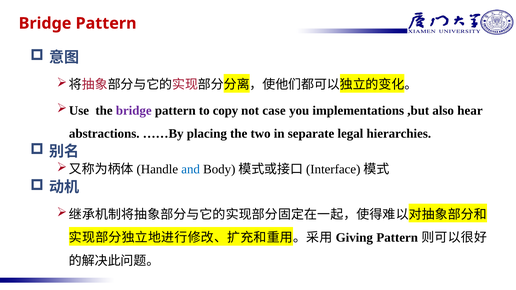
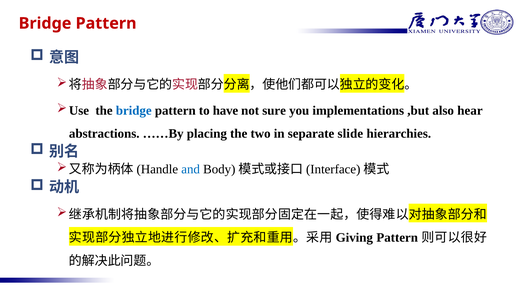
bridge at (134, 111) colour: purple -> blue
copy: copy -> have
case: case -> sure
legal: legal -> slide
